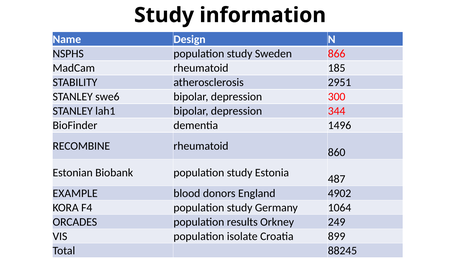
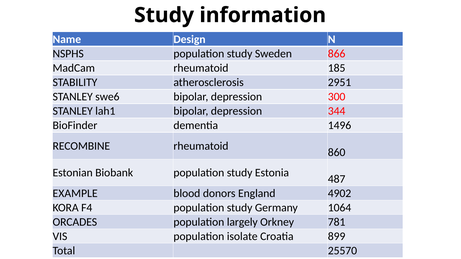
results: results -> largely
249: 249 -> 781
88245: 88245 -> 25570
